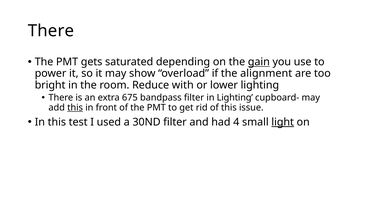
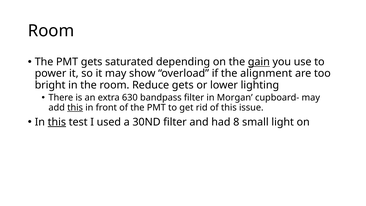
There at (51, 31): There -> Room
Reduce with: with -> gets
675: 675 -> 630
in Lighting: Lighting -> Morgan
this at (57, 122) underline: none -> present
4: 4 -> 8
light underline: present -> none
